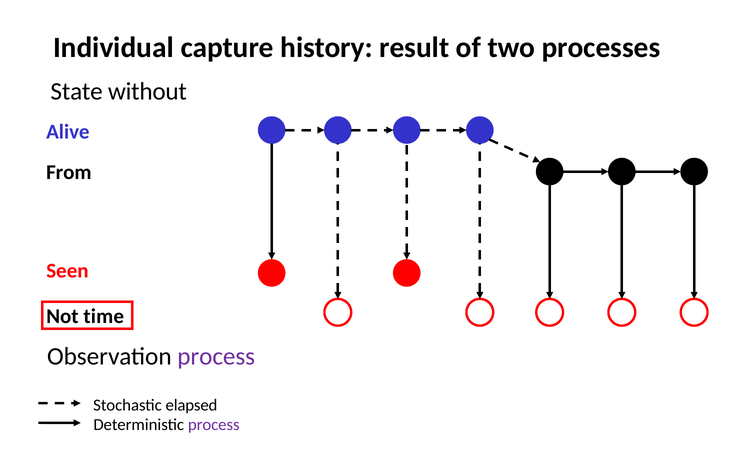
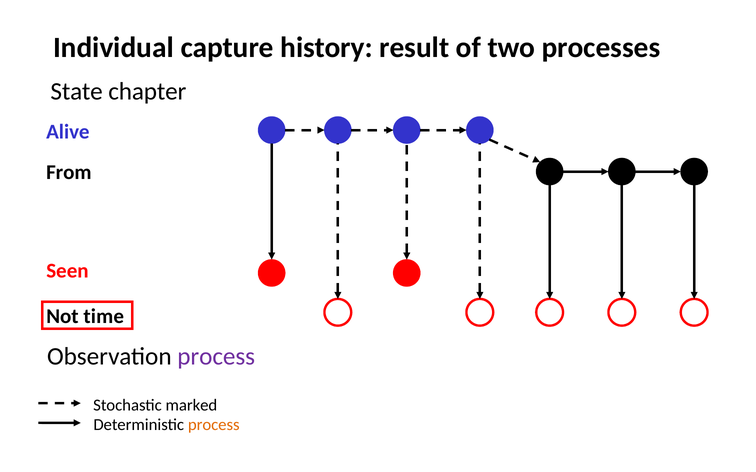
without: without -> chapter
elapsed: elapsed -> marked
process at (214, 425) colour: purple -> orange
